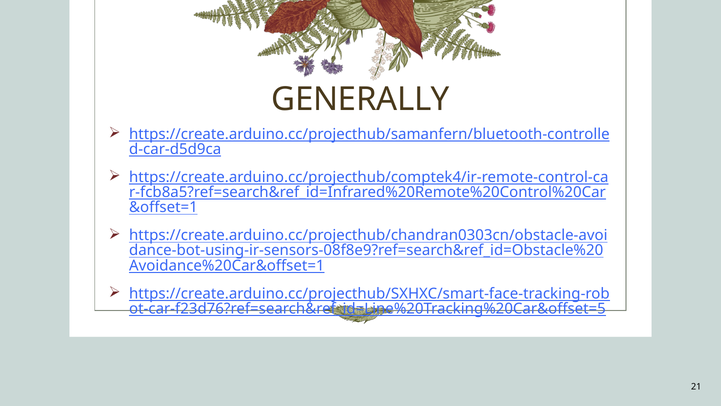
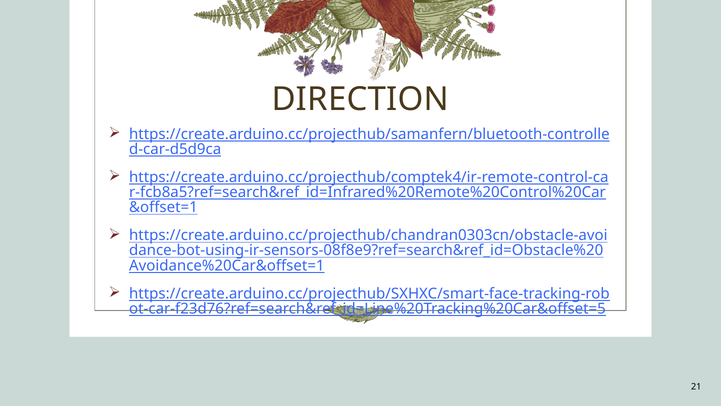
GENERALLY: GENERALLY -> DIRECTION
